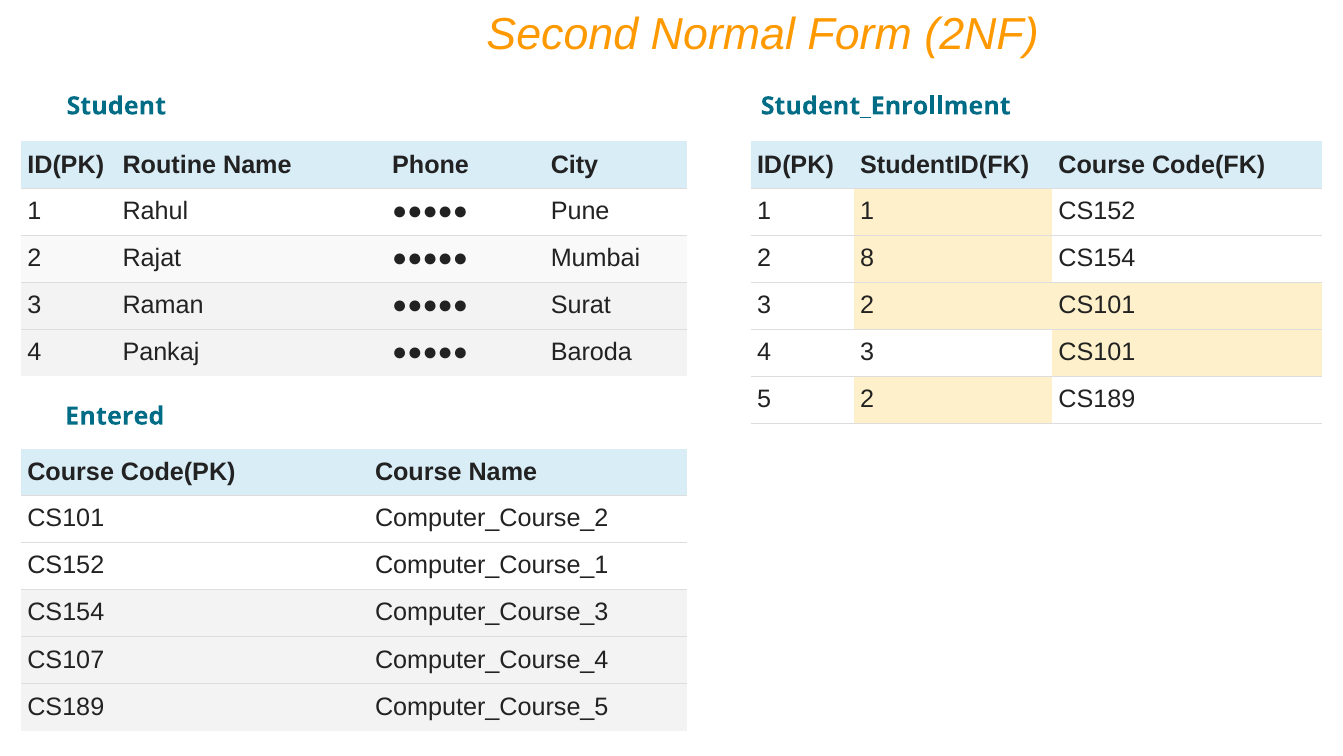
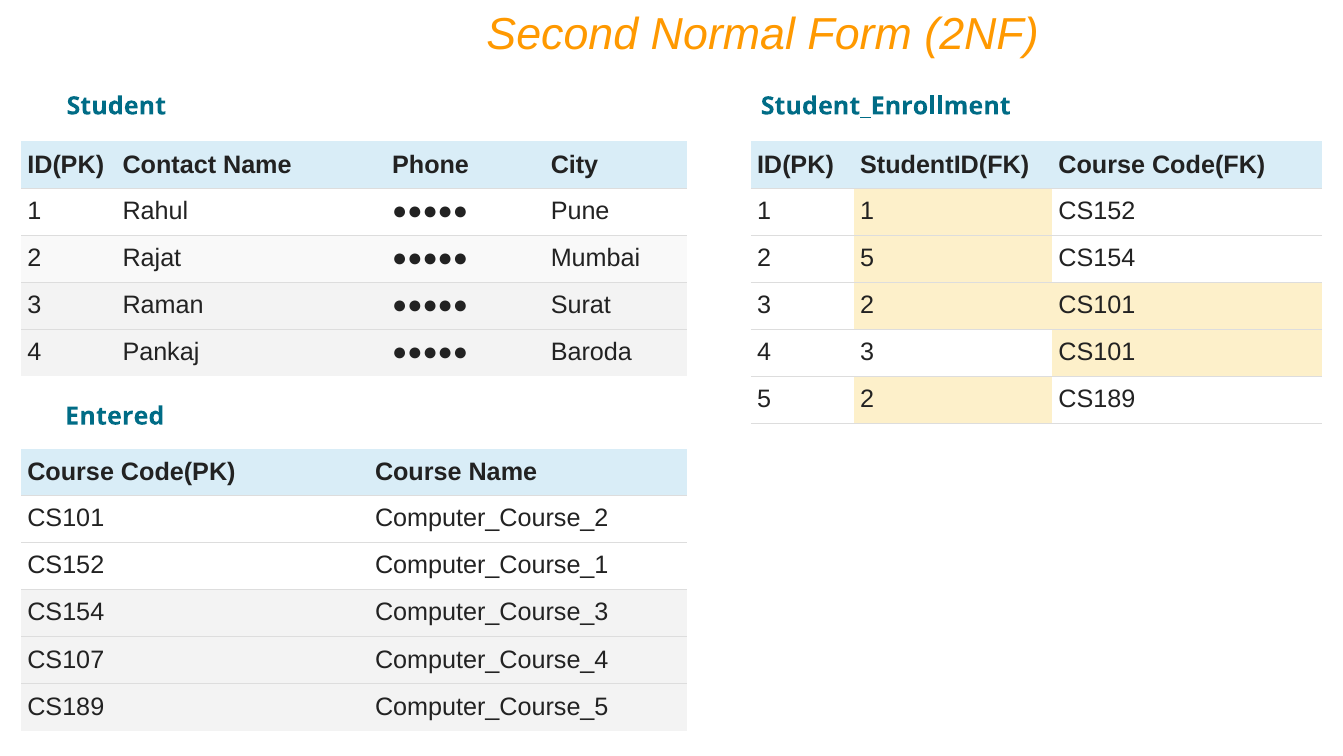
Routine: Routine -> Contact
2 8: 8 -> 5
